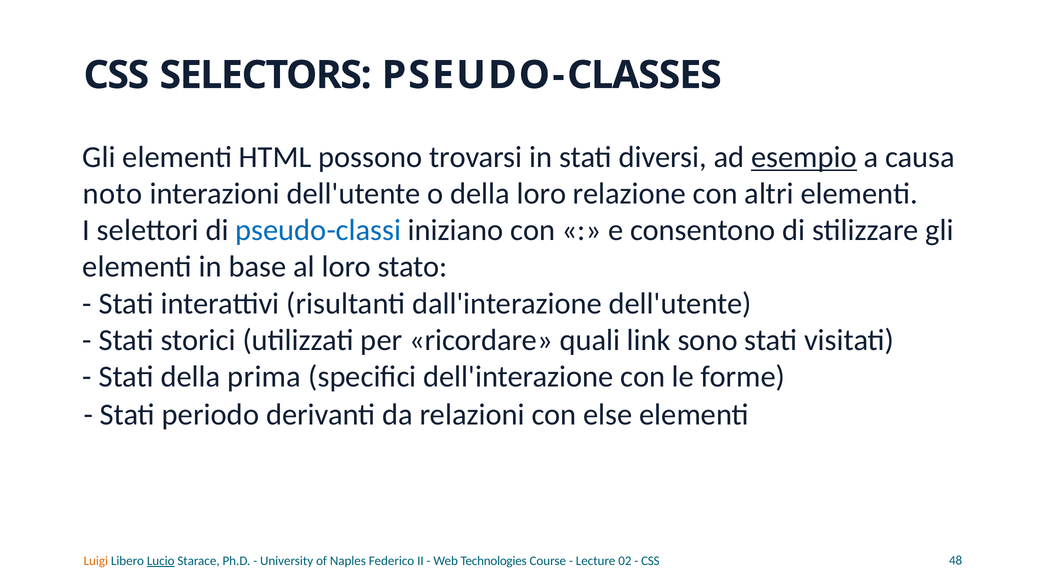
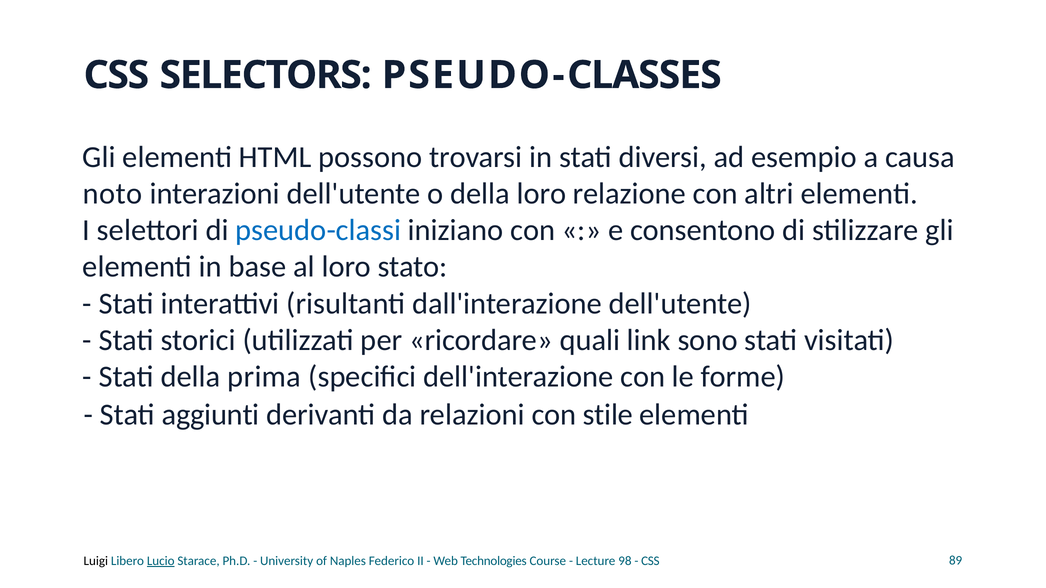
esempio underline: present -> none
periodo: periodo -> aggiunti
else: else -> stile
Luigi colour: orange -> black
02: 02 -> 98
48: 48 -> 89
